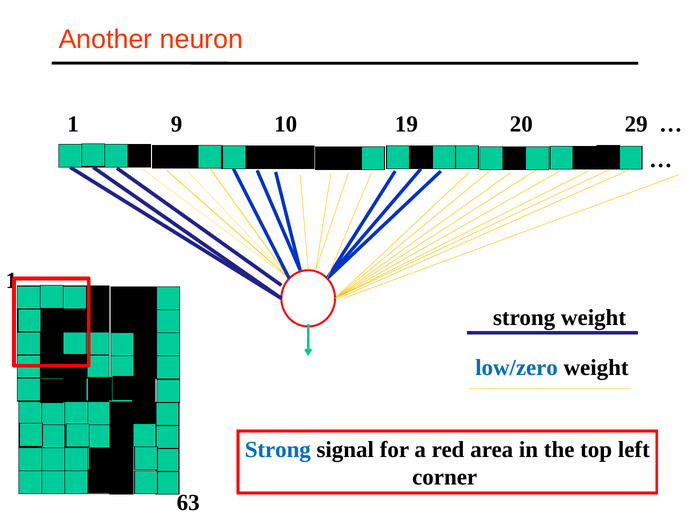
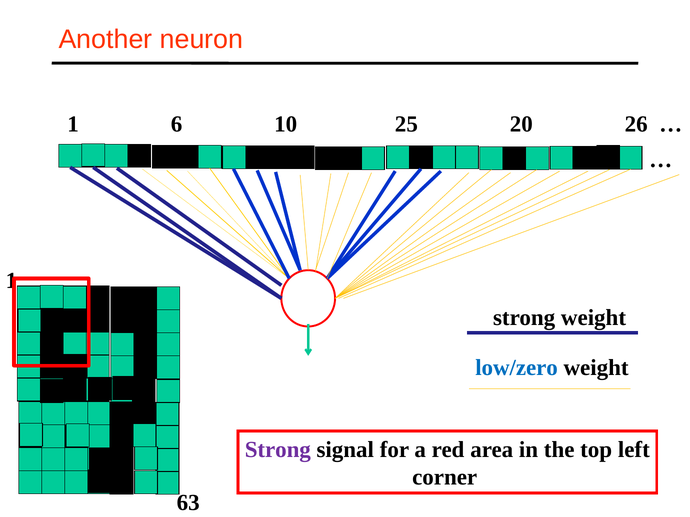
9: 9 -> 6
19: 19 -> 25
29: 29 -> 26
Strong at (278, 450) colour: blue -> purple
